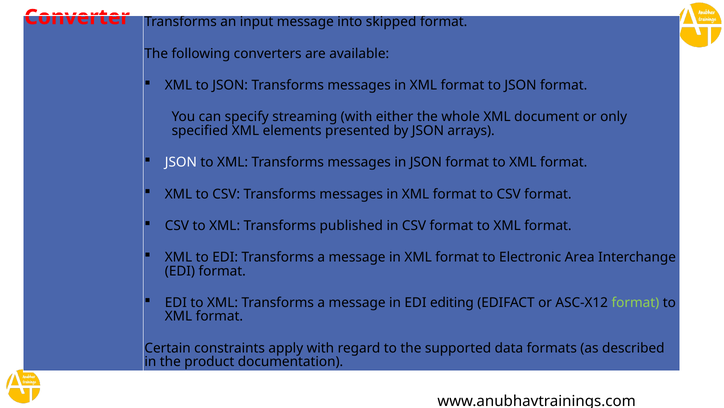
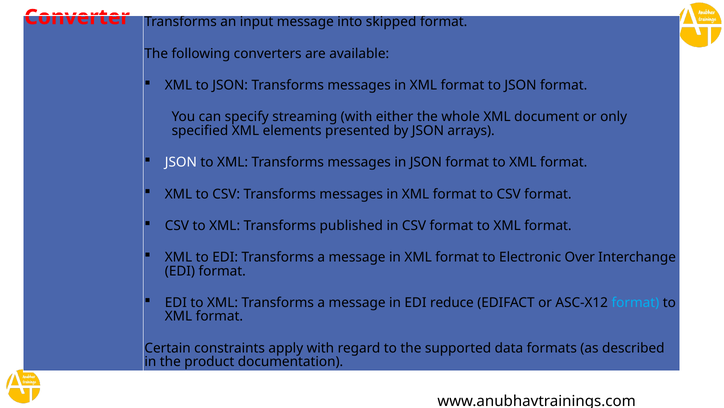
Area: Area -> Over
editing: editing -> reduce
format at (635, 302) colour: light green -> light blue
